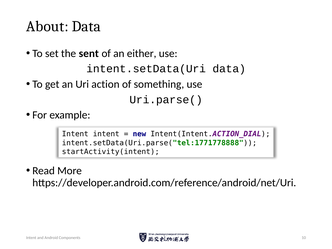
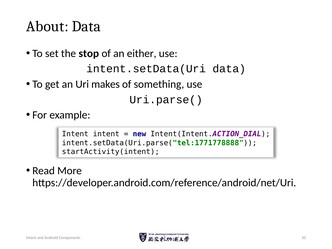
sent: sent -> stop
action: action -> makes
